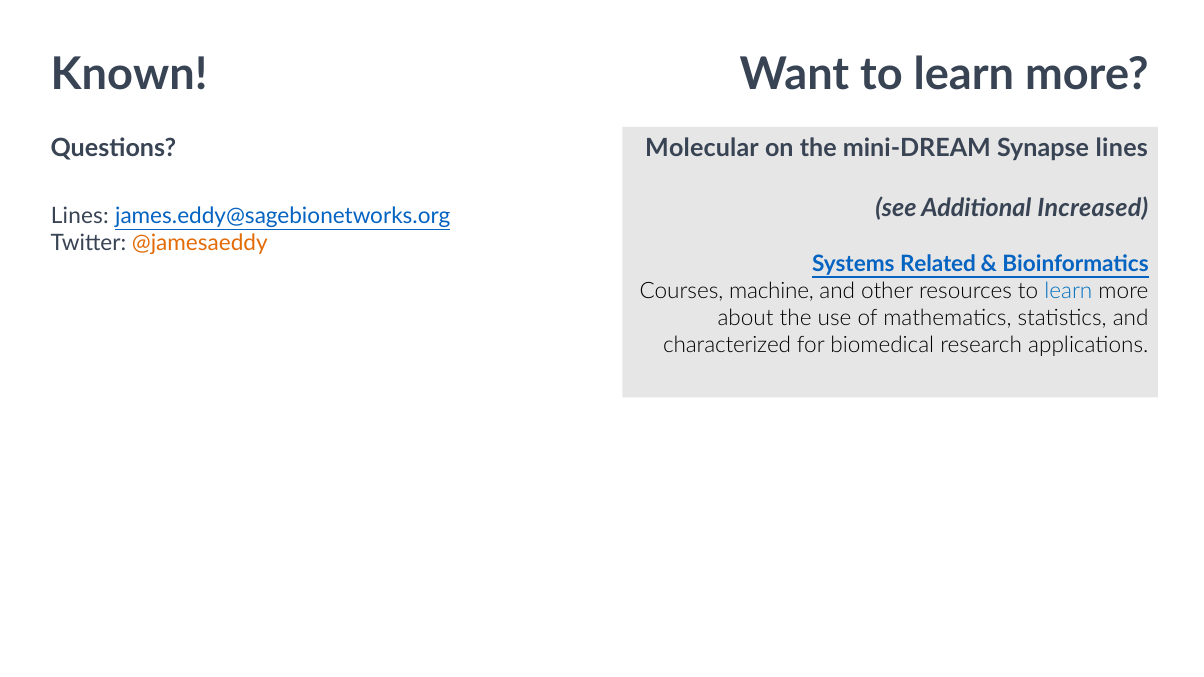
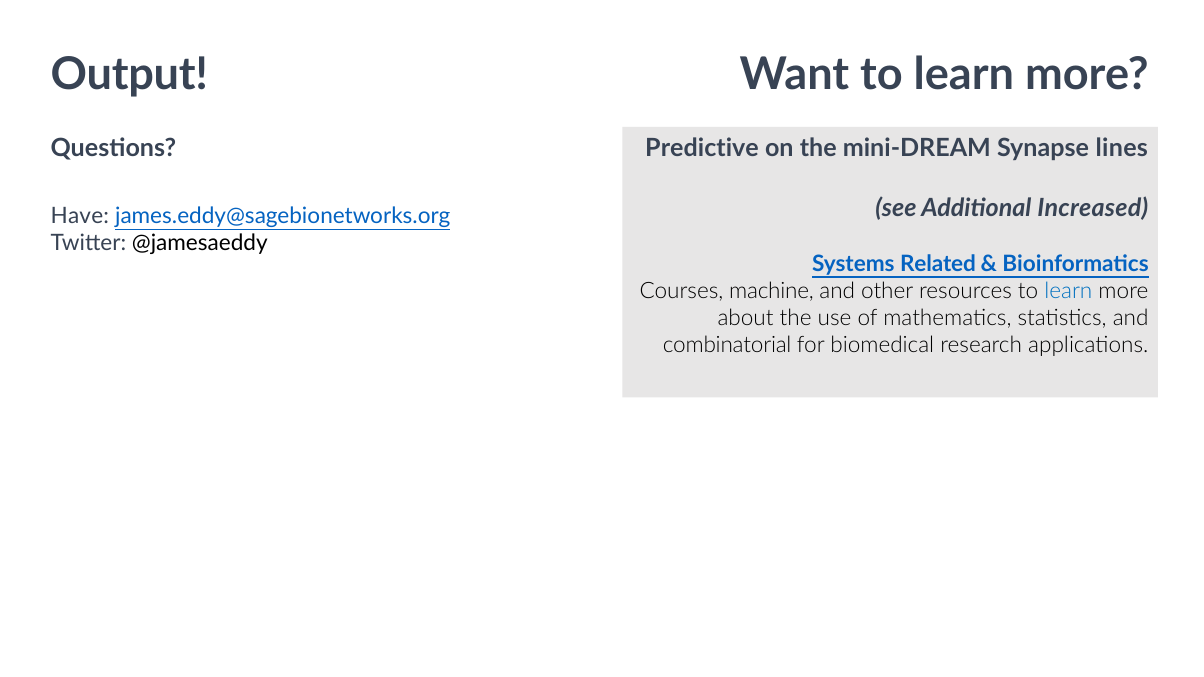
Known: Known -> Output
Molecular: Molecular -> Predictive
Lines at (80, 216): Lines -> Have
@jamesaeddy colour: orange -> black
characterized: characterized -> combinatorial
